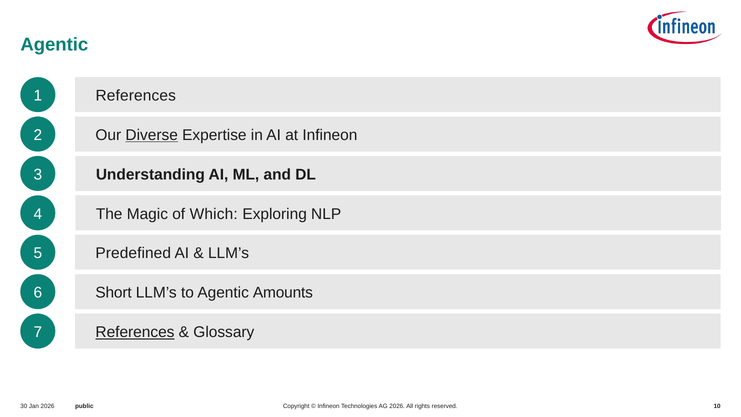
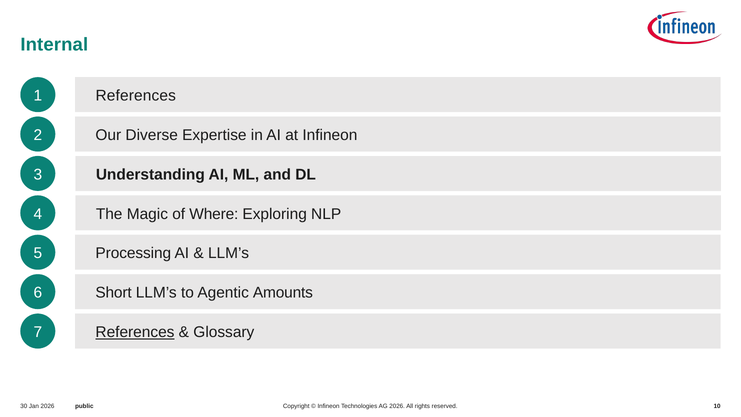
Agentic at (54, 45): Agentic -> Internal
Diverse underline: present -> none
Which: Which -> Where
Predefined: Predefined -> Processing
